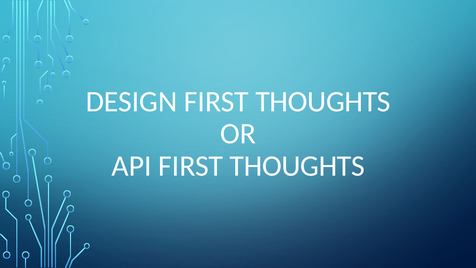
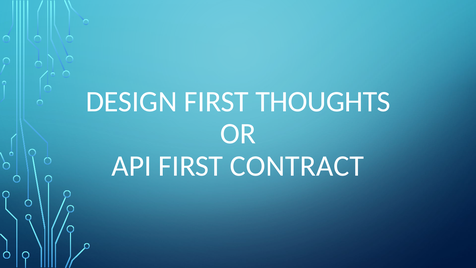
API FIRST THOUGHTS: THOUGHTS -> CONTRACT
